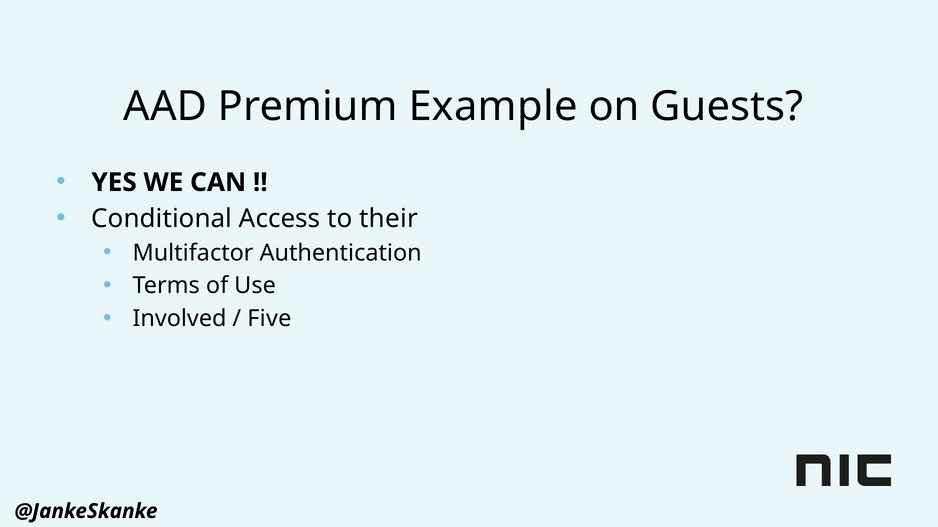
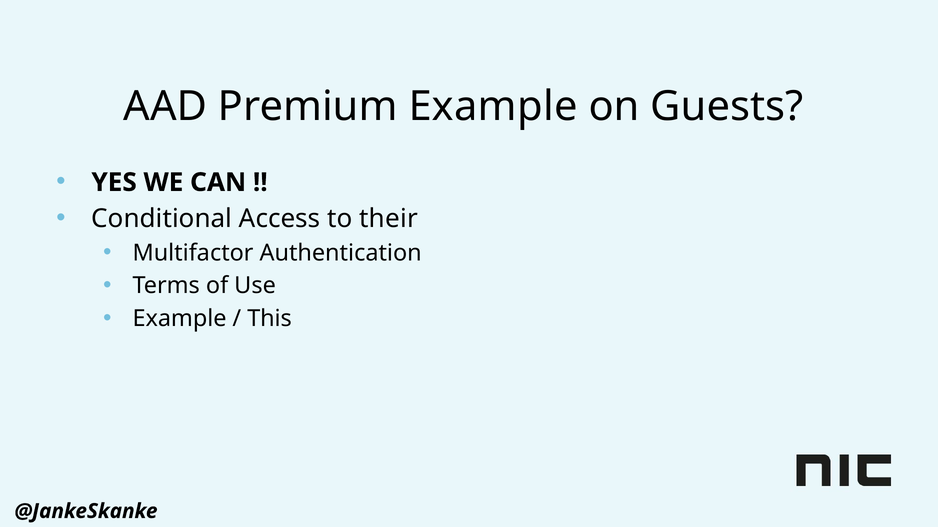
Involved at (180, 319): Involved -> Example
Five: Five -> This
